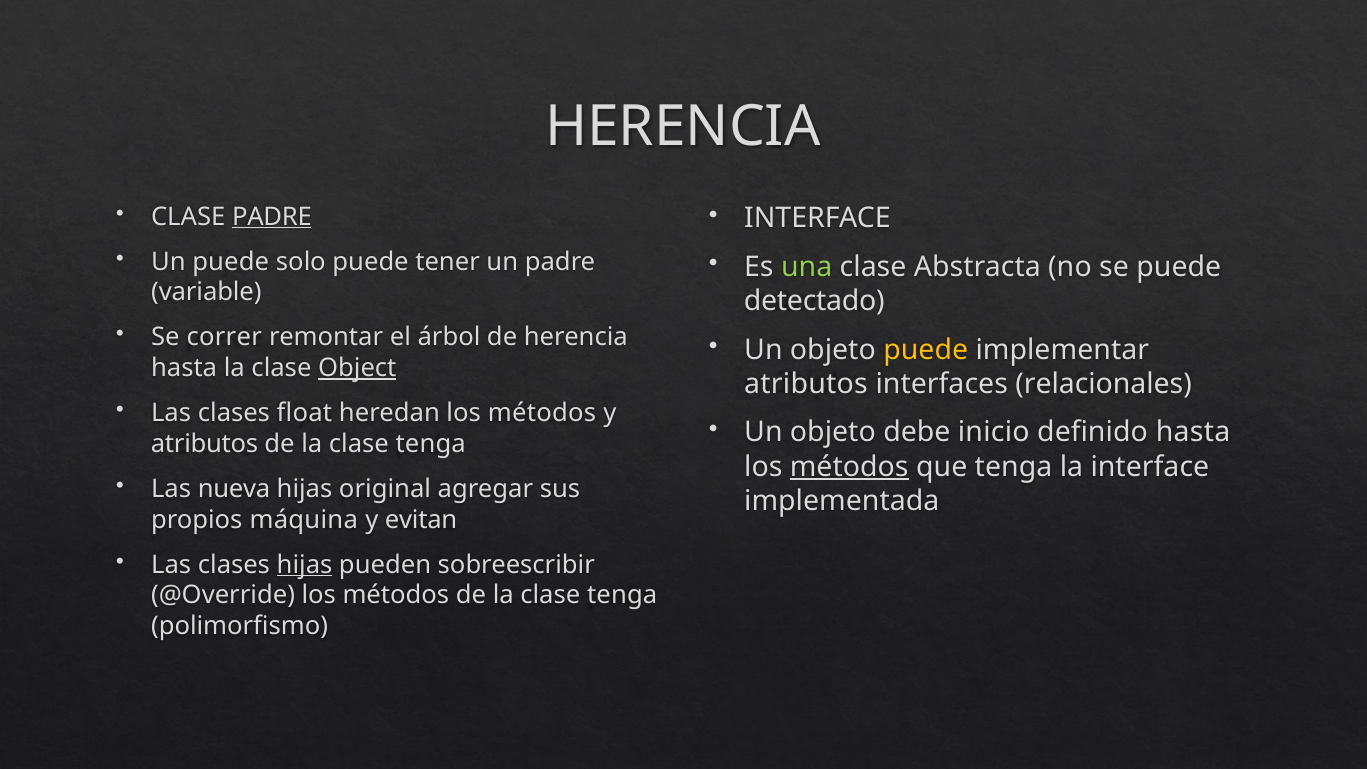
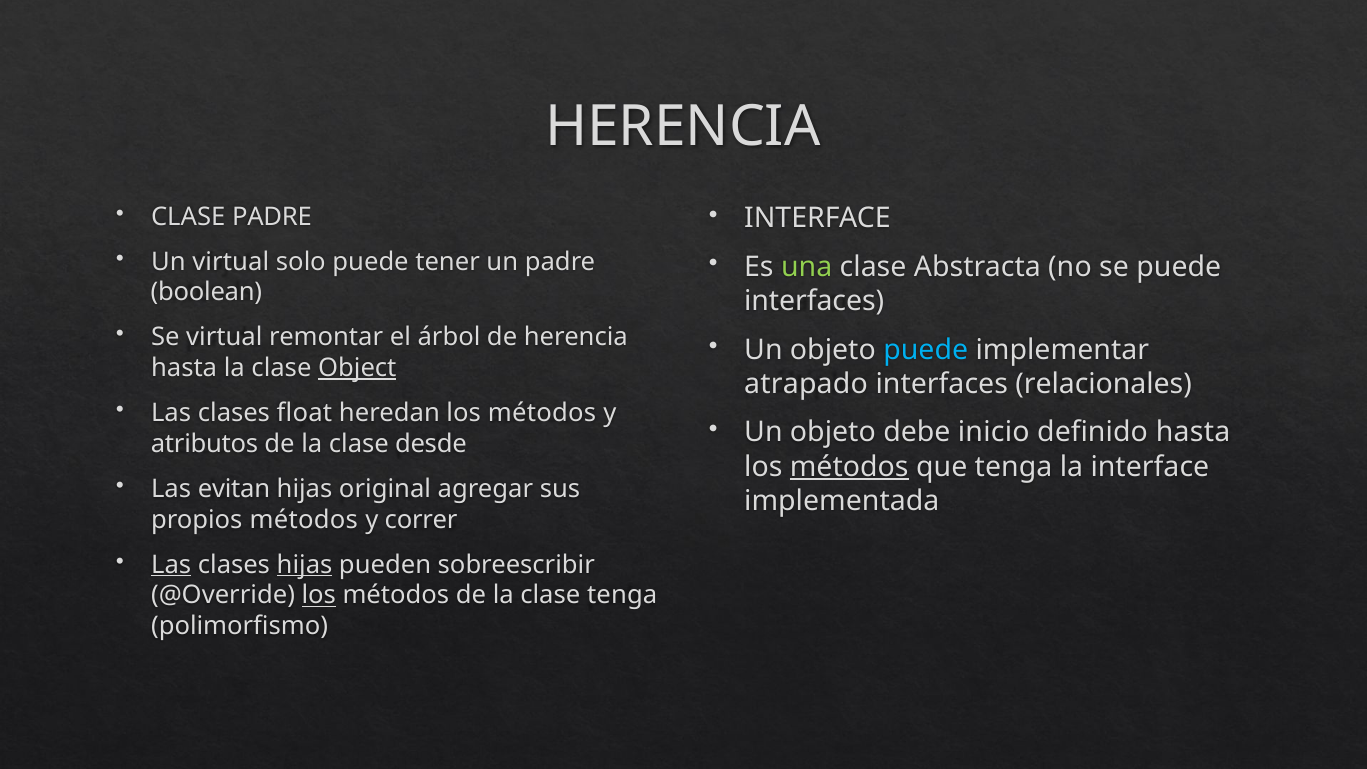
PADRE at (272, 217) underline: present -> none
Un puede: puede -> virtual
variable: variable -> boolean
detectado at (814, 301): detectado -> interfaces
Se correr: correr -> virtual
puede at (926, 350) colour: yellow -> light blue
atributos at (806, 384): atributos -> atrapado
tenga at (431, 444): tenga -> desde
nueva: nueva -> evitan
propios máquina: máquina -> métodos
evitan: evitan -> correr
Las at (171, 565) underline: none -> present
los at (319, 595) underline: none -> present
